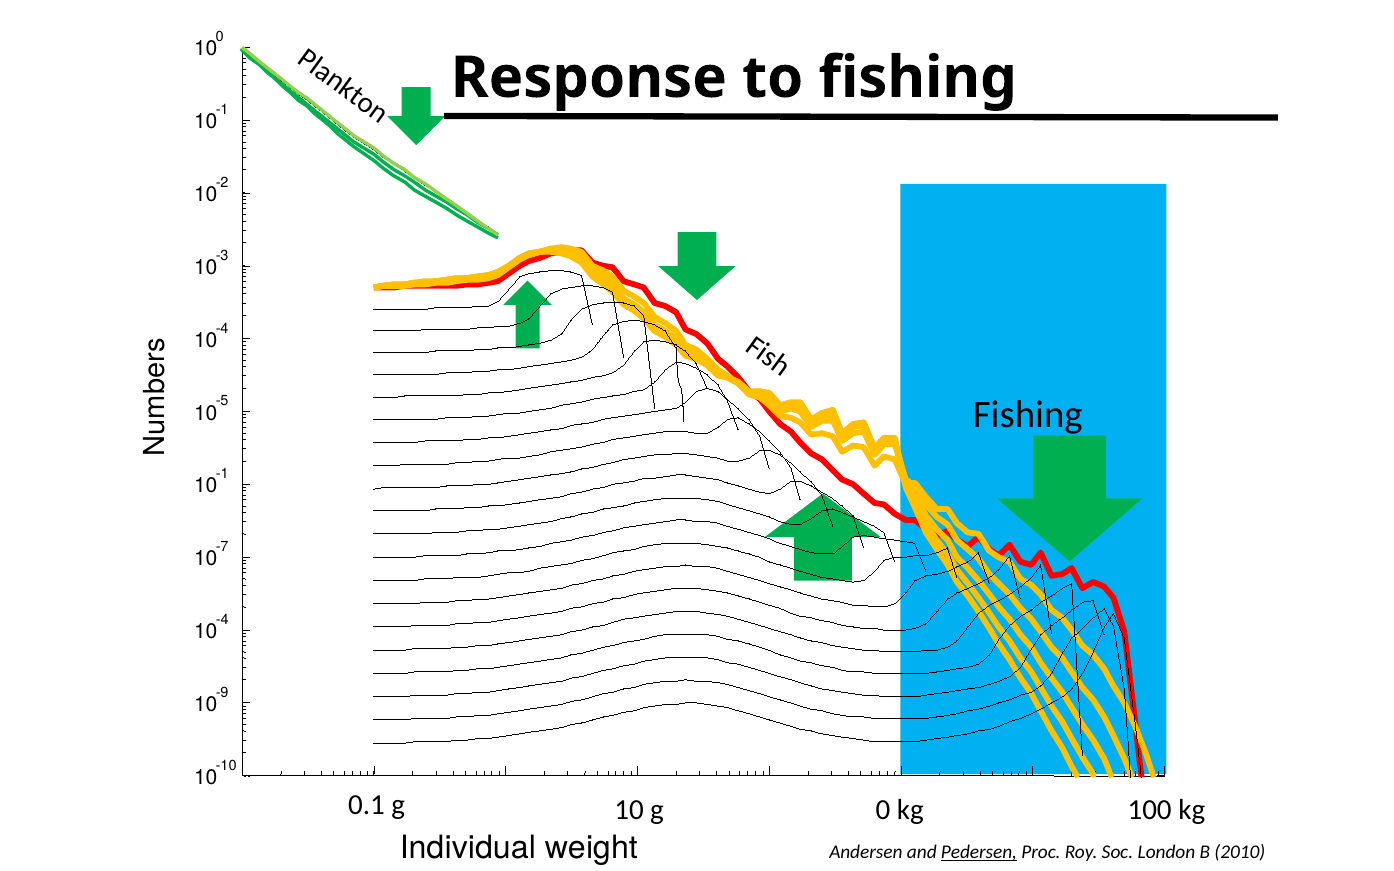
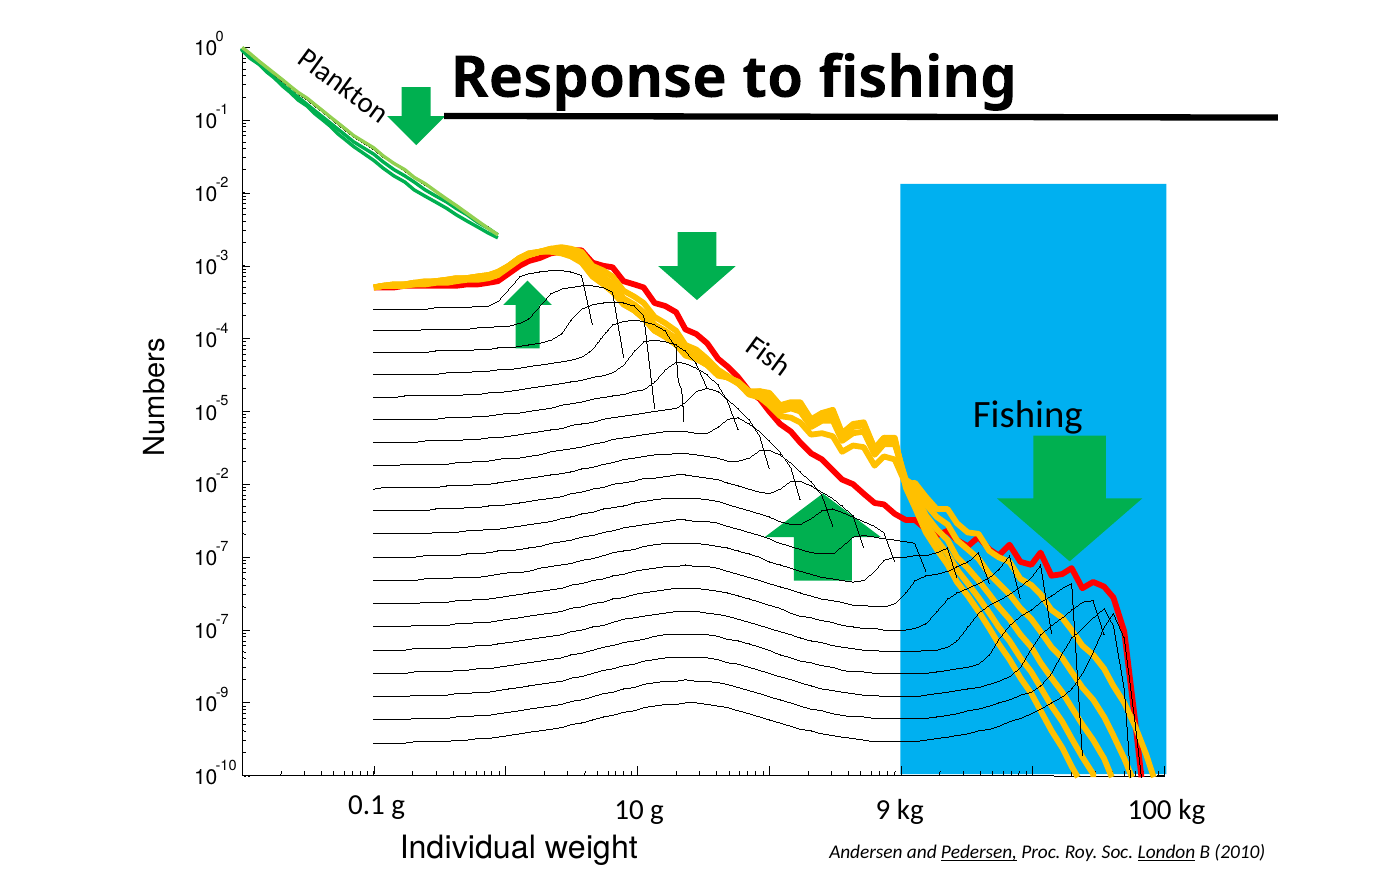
-1 at (222, 474): -1 -> -2
-4 at (222, 620): -4 -> -7
g 0: 0 -> 9
London underline: none -> present
